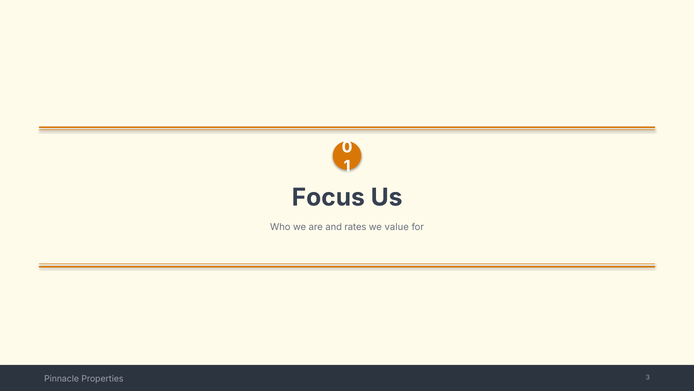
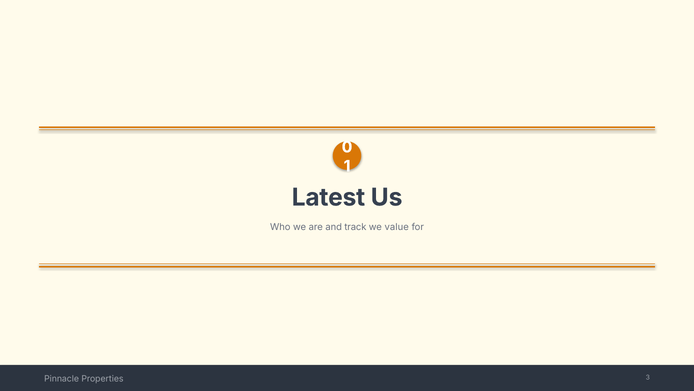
Focus: Focus -> Latest
rates: rates -> track
